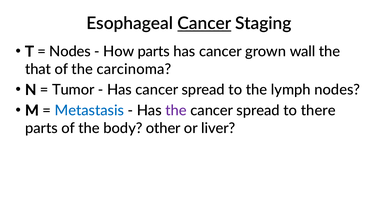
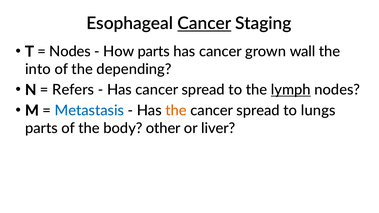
that: that -> into
carcinoma: carcinoma -> depending
Tumor: Tumor -> Refers
lymph underline: none -> present
the at (176, 111) colour: purple -> orange
there: there -> lungs
